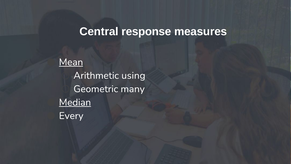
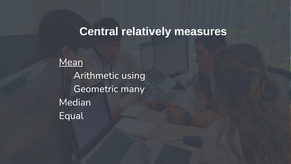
response: response -> relatively
Median underline: present -> none
Every: Every -> Equal
